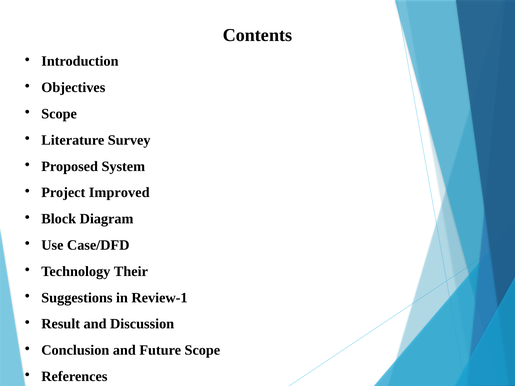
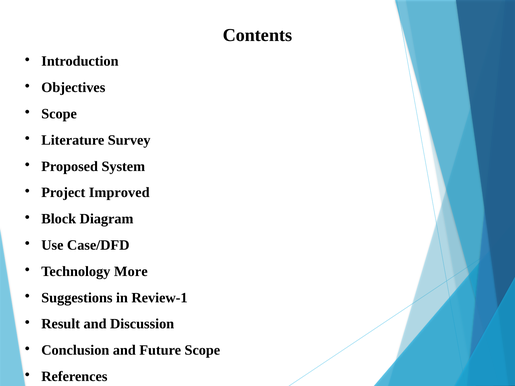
Their: Their -> More
